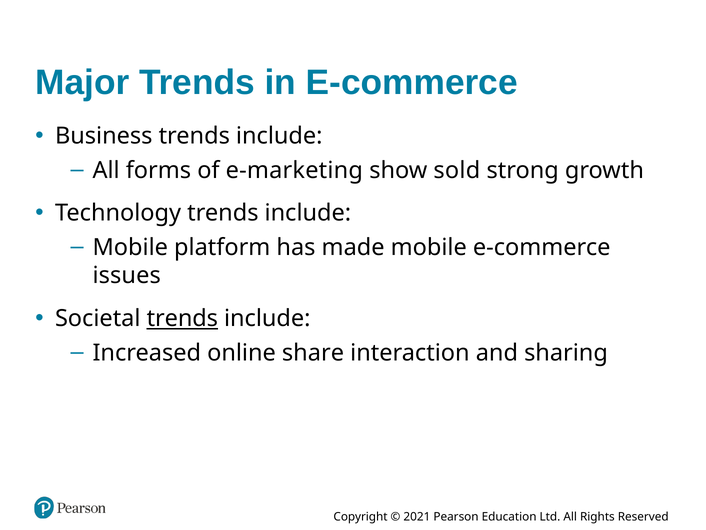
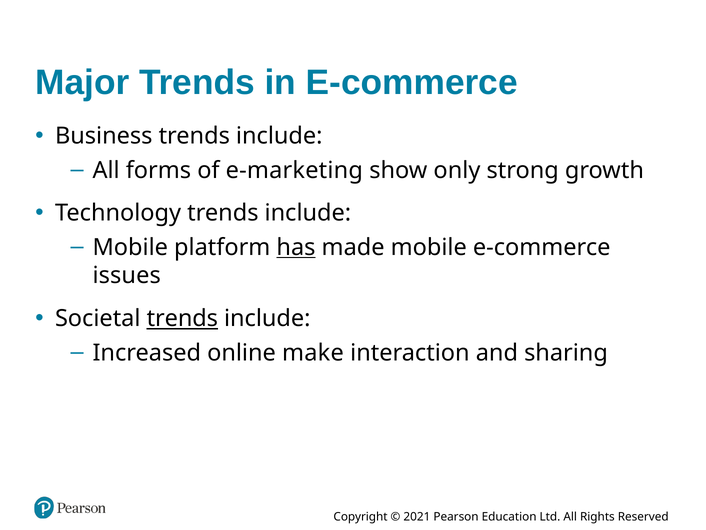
sold: sold -> only
has underline: none -> present
share: share -> make
